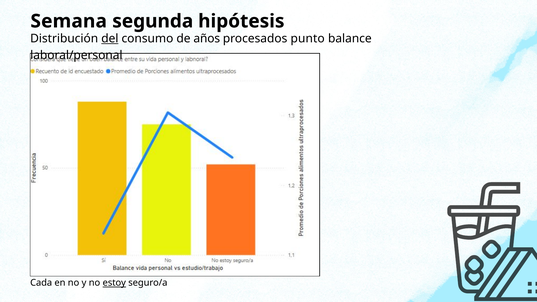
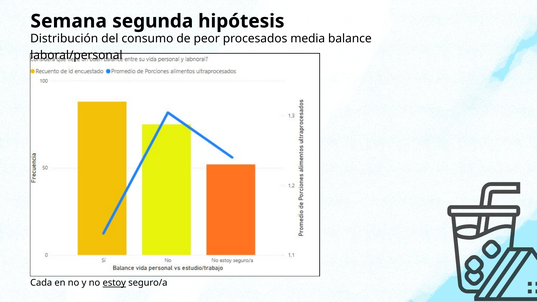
del underline: present -> none
años: años -> peor
punto: punto -> media
